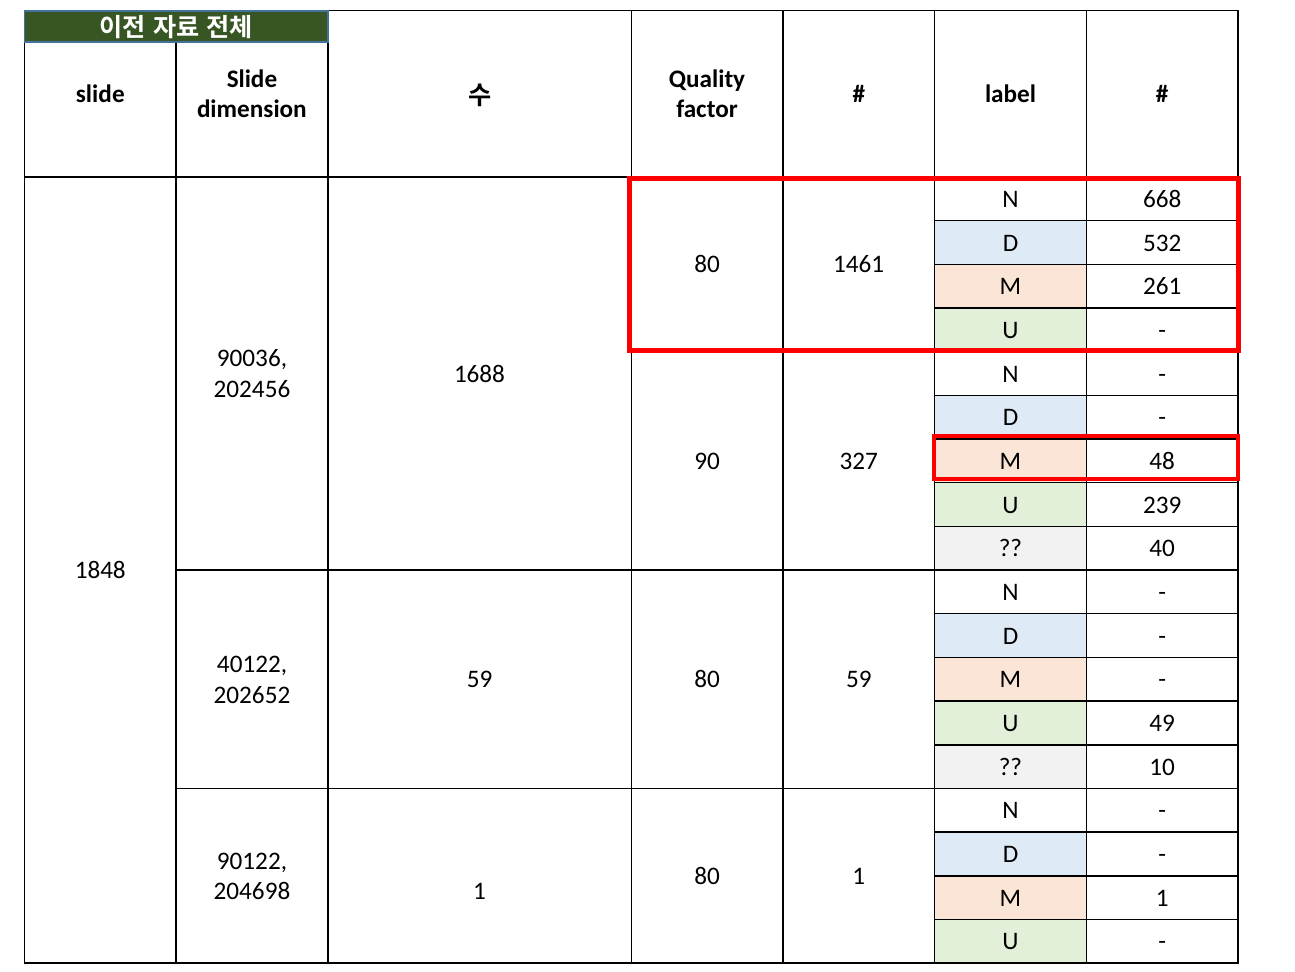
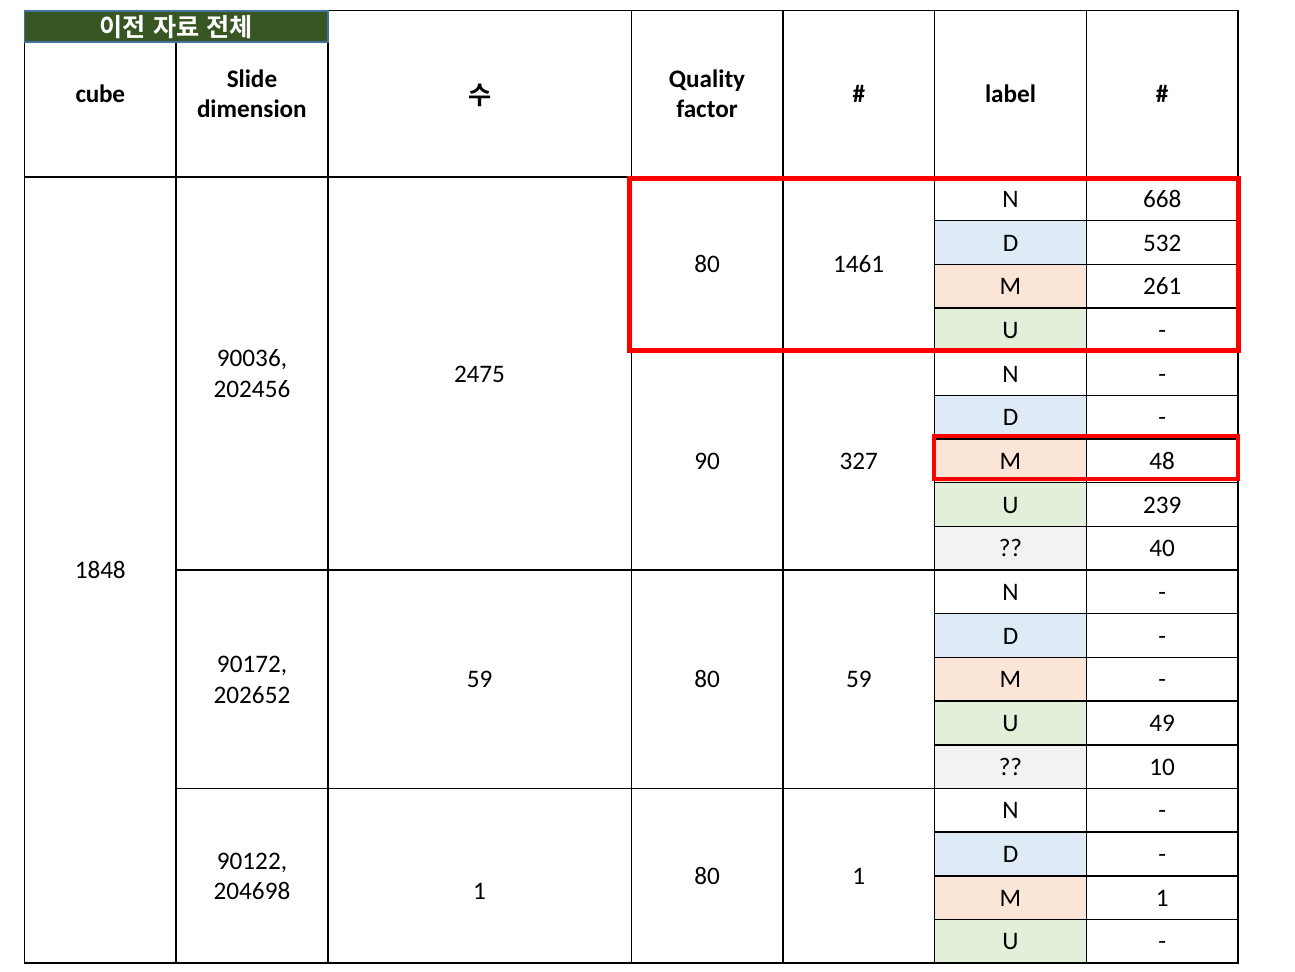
slide at (100, 94): slide -> cube
1688: 1688 -> 2475
40122: 40122 -> 90172
